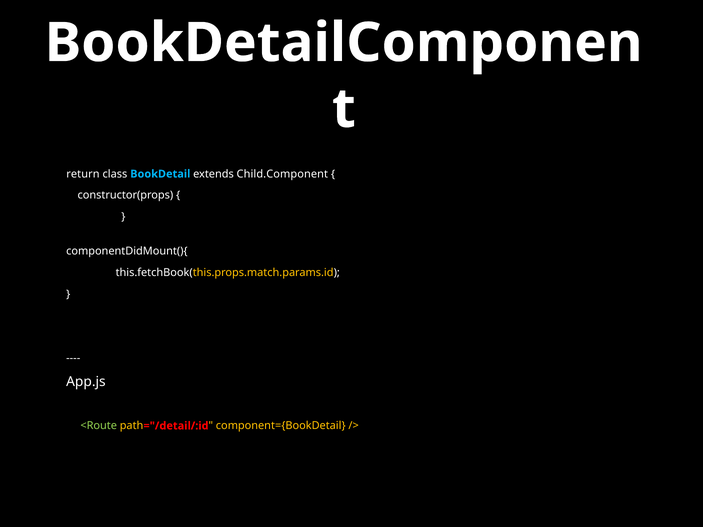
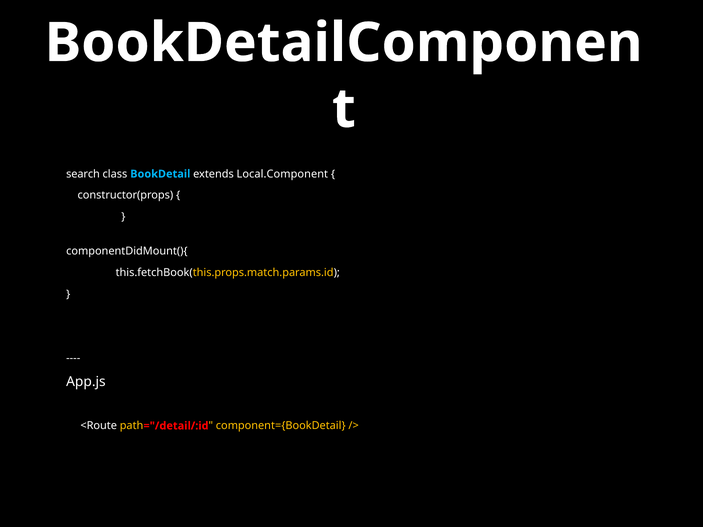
return: return -> search
Child.Component: Child.Component -> Local.Component
<Route colour: light green -> white
